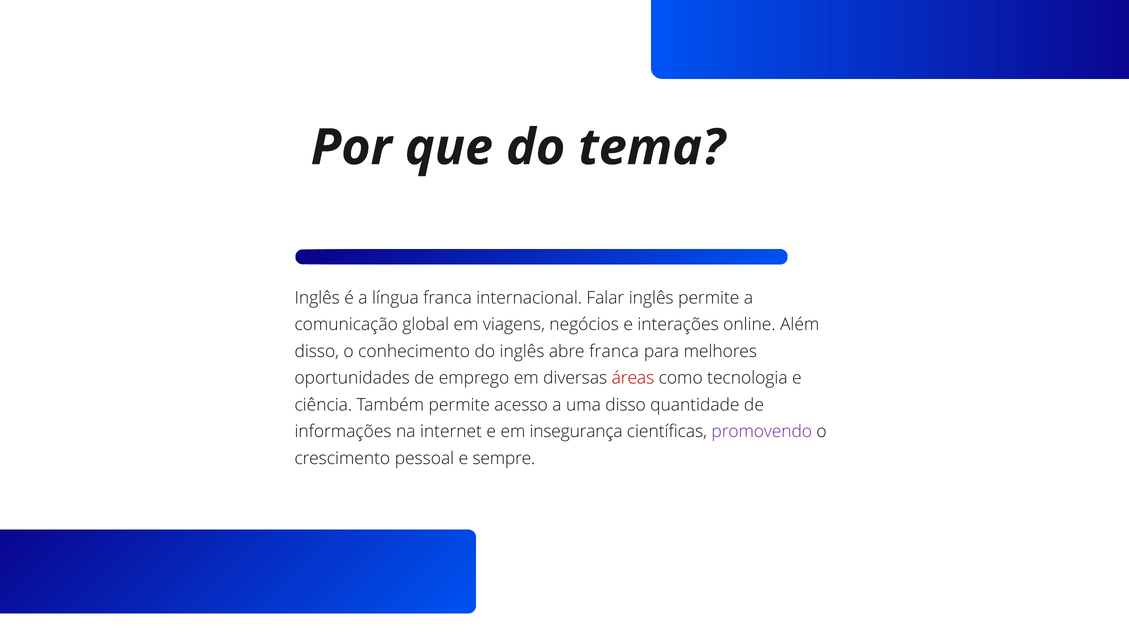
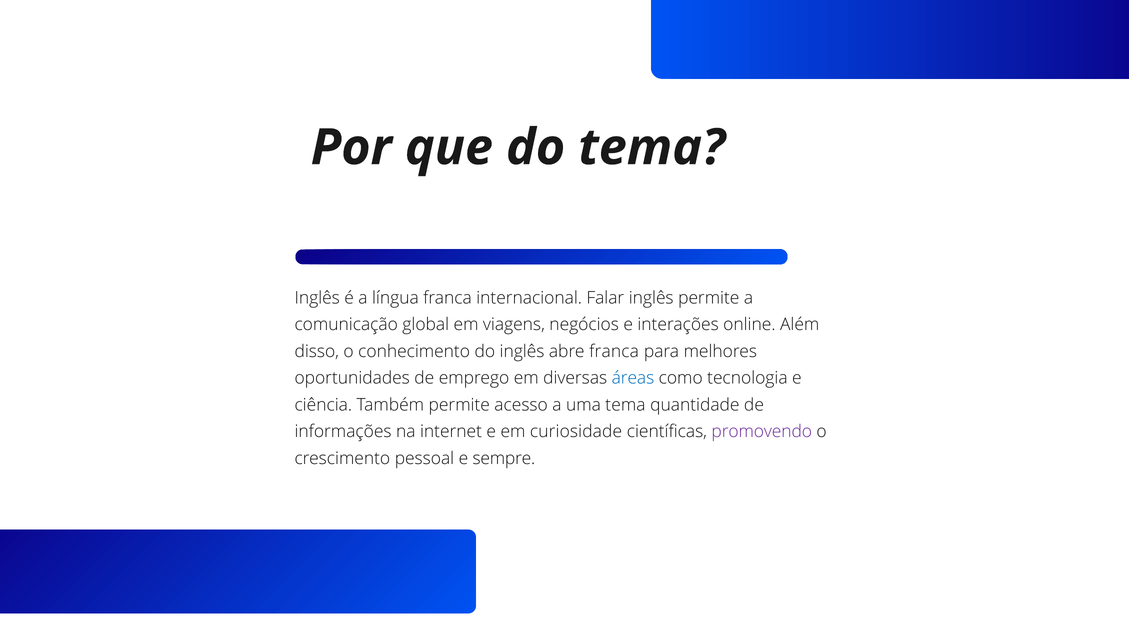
áreas colour: red -> blue
uma disso: disso -> tema
insegurança: insegurança -> curiosidade
